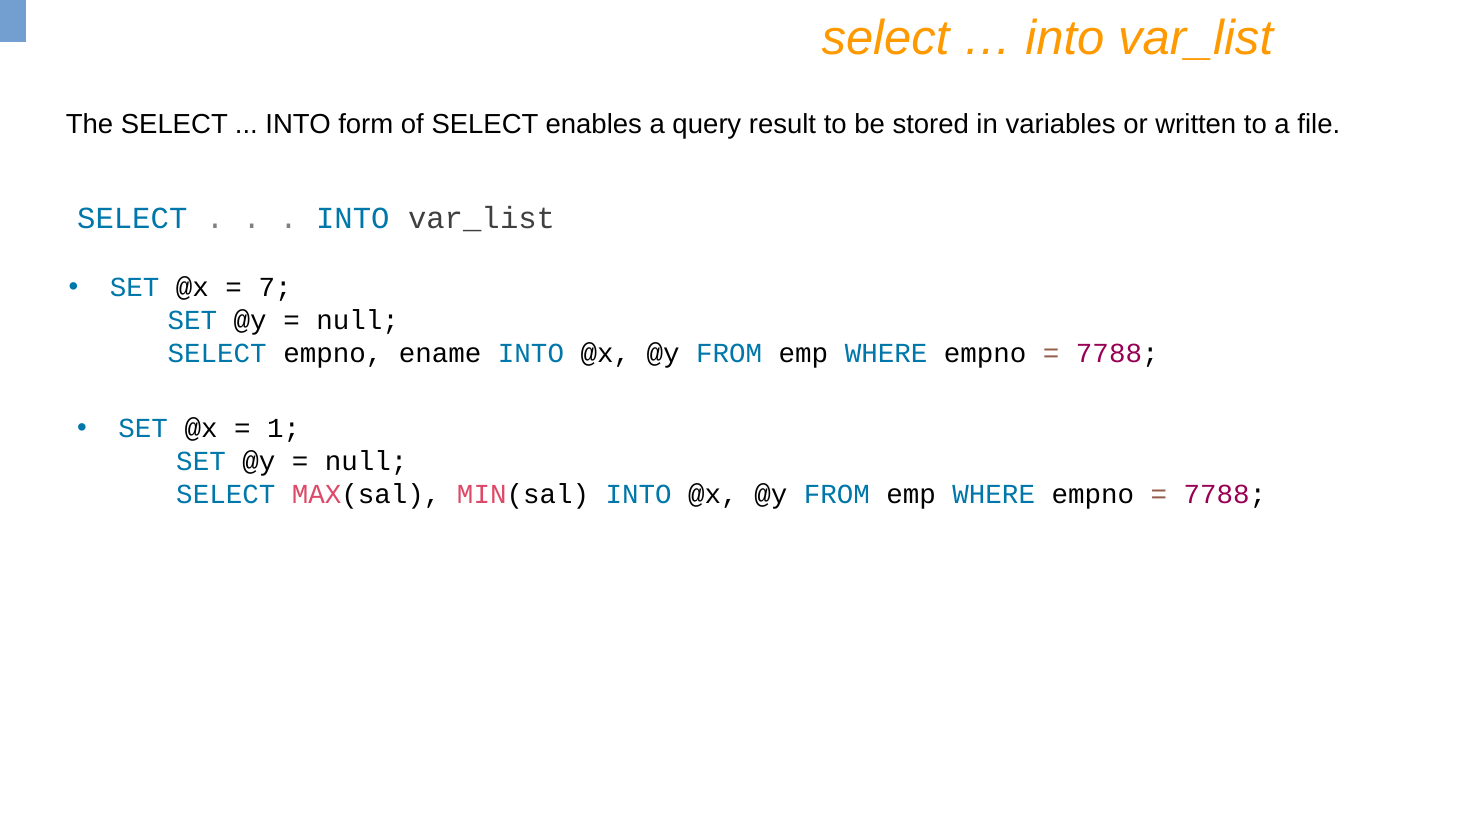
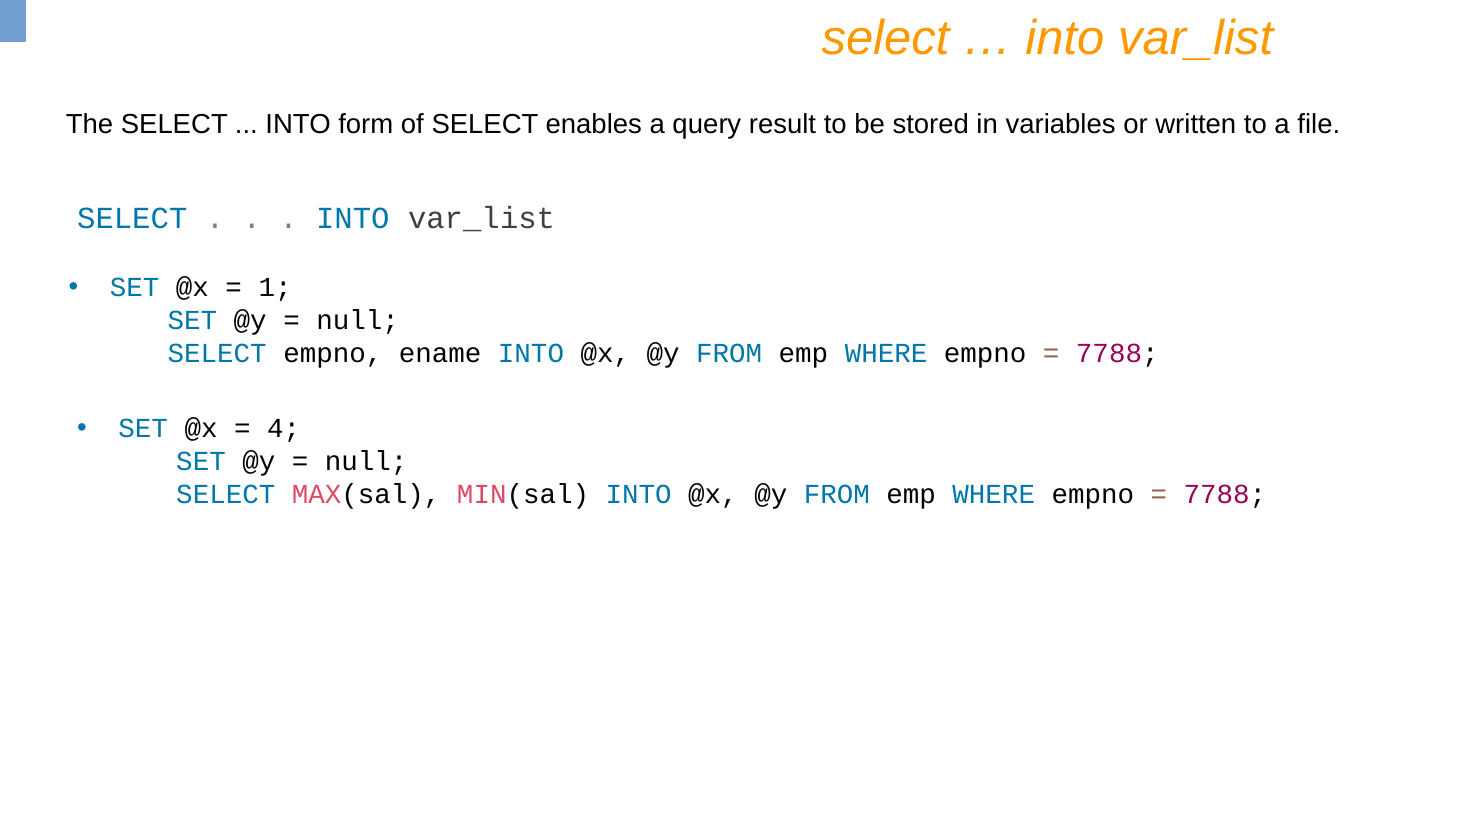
7: 7 -> 1
1: 1 -> 4
